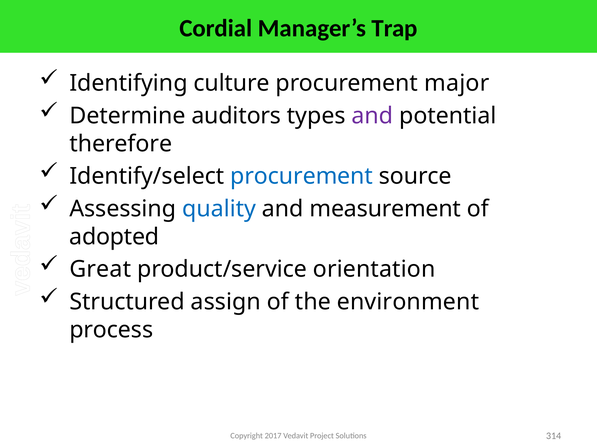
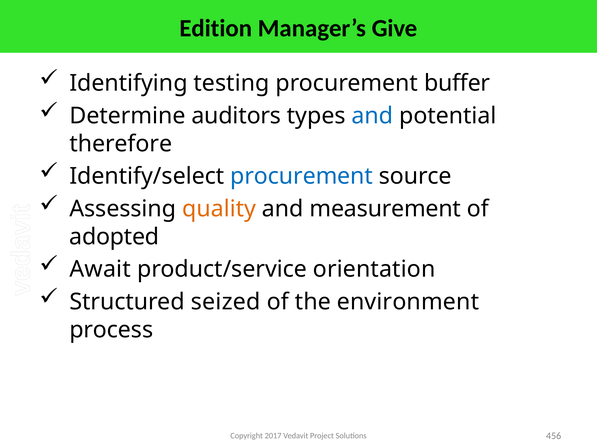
Cordial: Cordial -> Edition
Trap: Trap -> Give
culture: culture -> testing
major: major -> buffer
and at (372, 116) colour: purple -> blue
quality colour: blue -> orange
Great: Great -> Await
assign: assign -> seized
314: 314 -> 456
